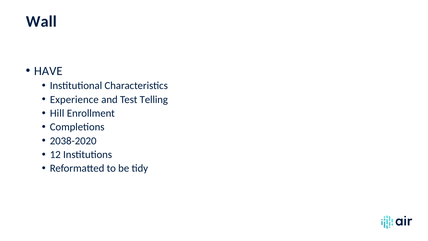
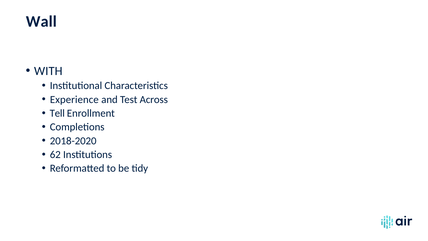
HAVE: HAVE -> WITH
Telling: Telling -> Across
Hill: Hill -> Tell
2038-2020: 2038-2020 -> 2018-2020
12: 12 -> 62
